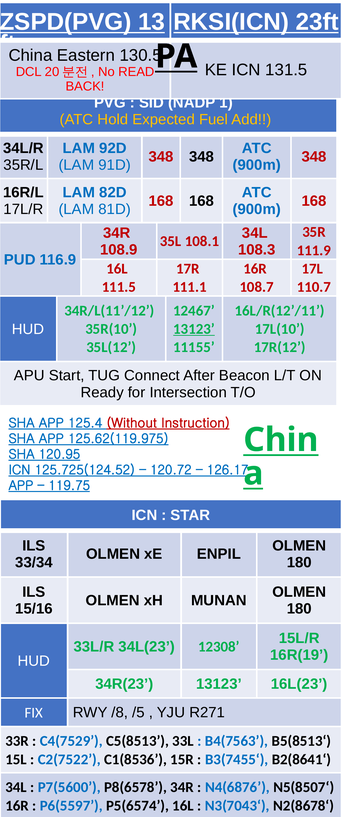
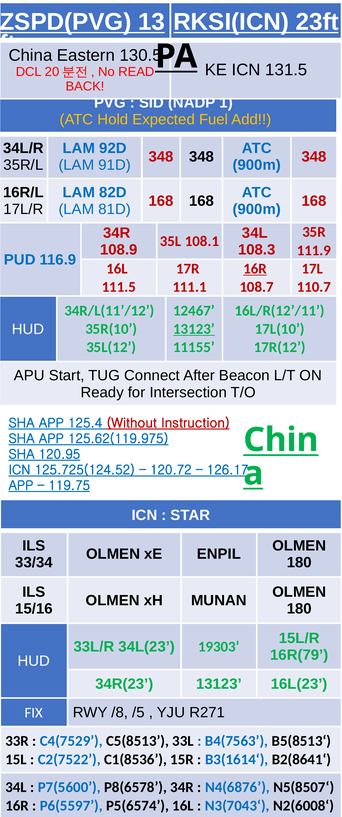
16R at (255, 269) underline: none -> present
12308: 12308 -> 19303
16R(19: 16R(19 -> 16R(79
B3(7455‘: B3(7455‘ -> B3(1614‘
N2(8678‘: N2(8678‘ -> N2(6008‘
